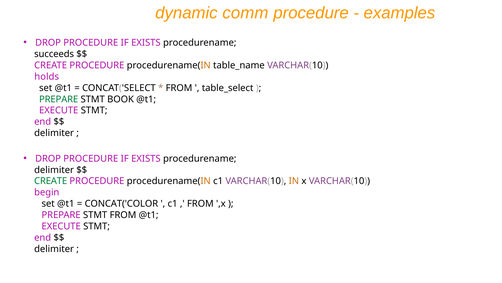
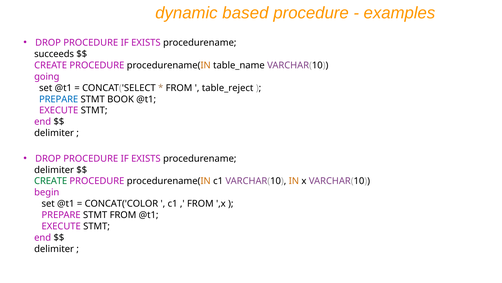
comm: comm -> based
holds: holds -> going
table_select: table_select -> table_reject
PREPARE at (59, 99) colour: green -> blue
